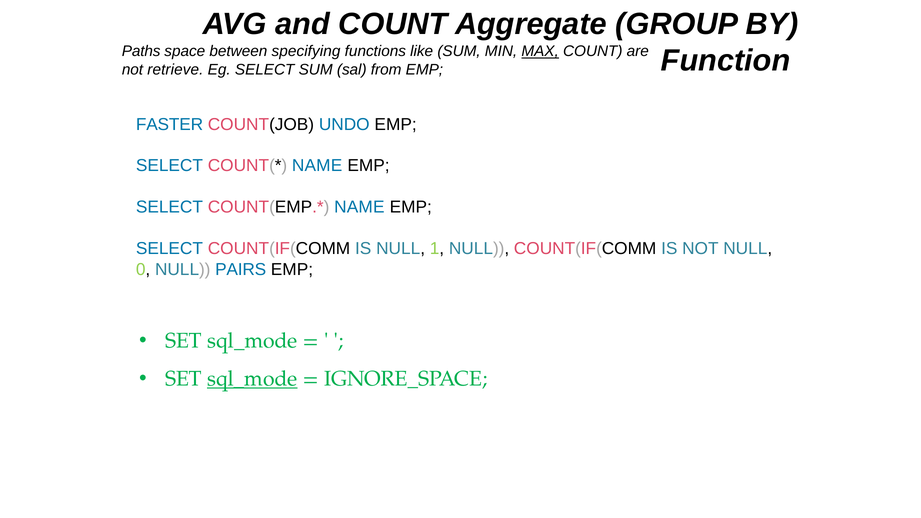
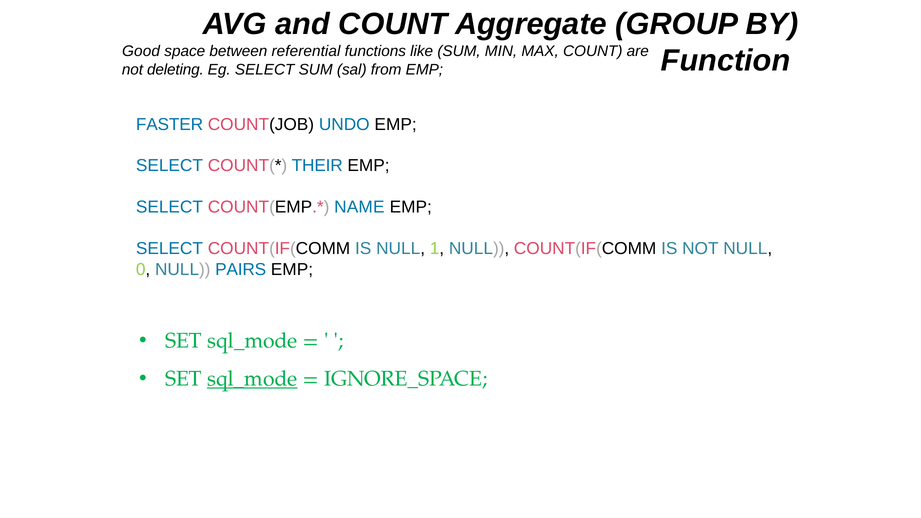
Paths: Paths -> Good
specifying: specifying -> referential
MAX underline: present -> none
retrieve: retrieve -> deleting
NAME at (317, 166): NAME -> THEIR
